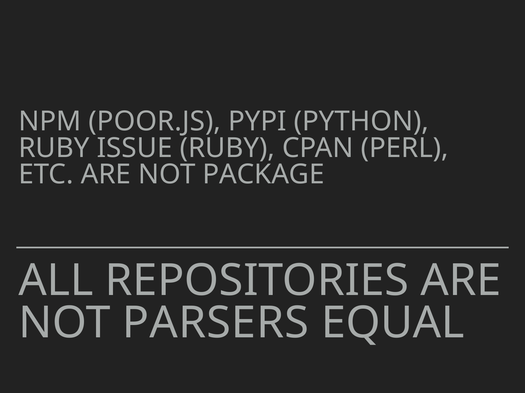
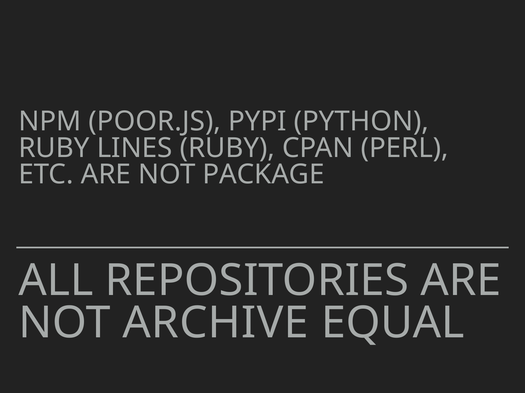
ISSUE: ISSUE -> LINES
PARSERS: PARSERS -> ARCHIVE
